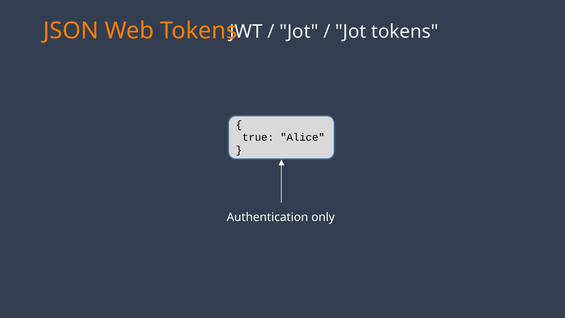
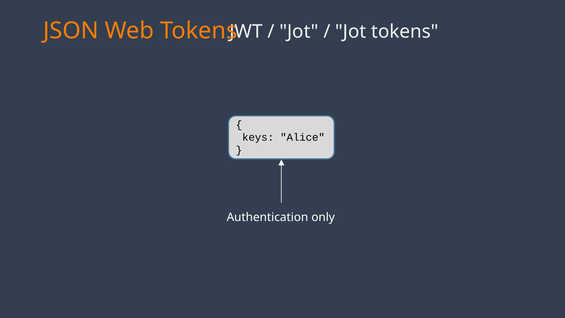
true: true -> keys
